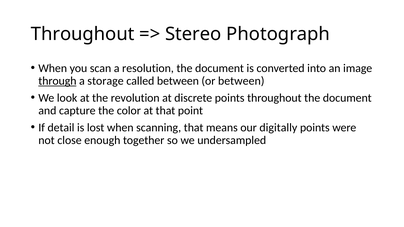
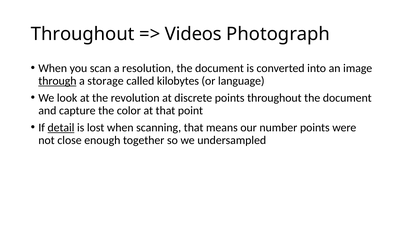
Stereo: Stereo -> Videos
called between: between -> kilobytes
or between: between -> language
detail underline: none -> present
digitally: digitally -> number
